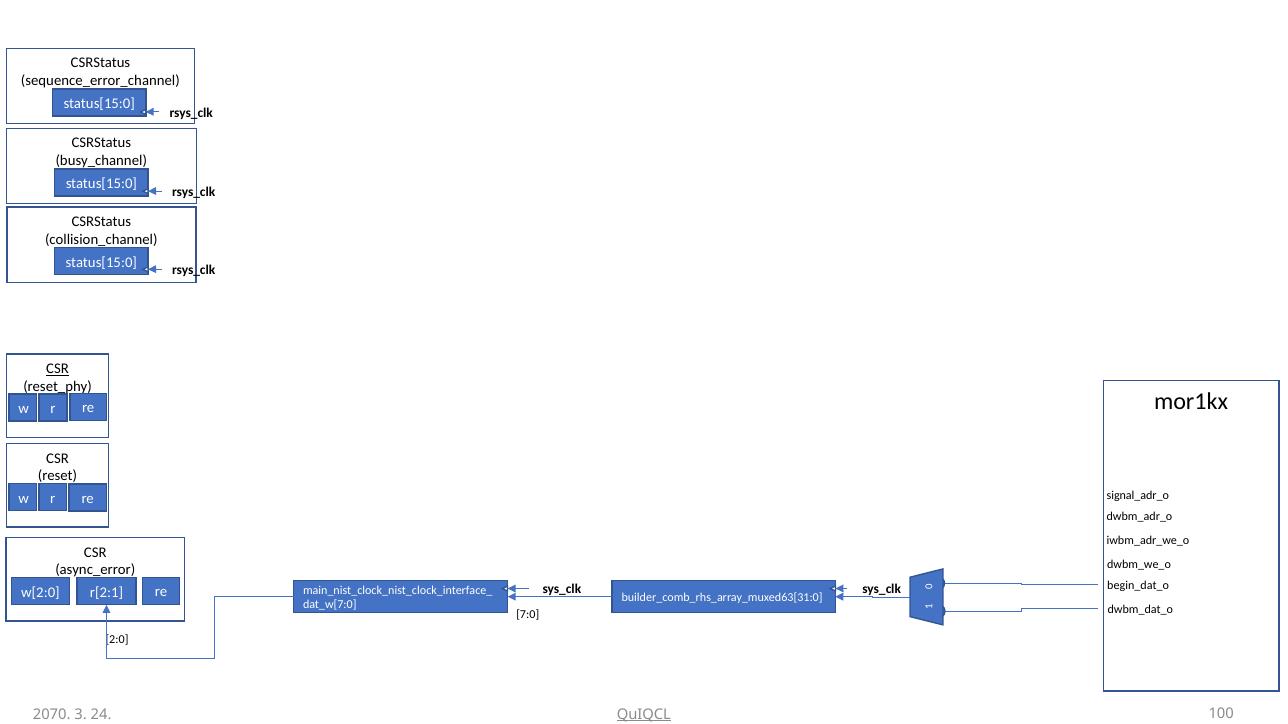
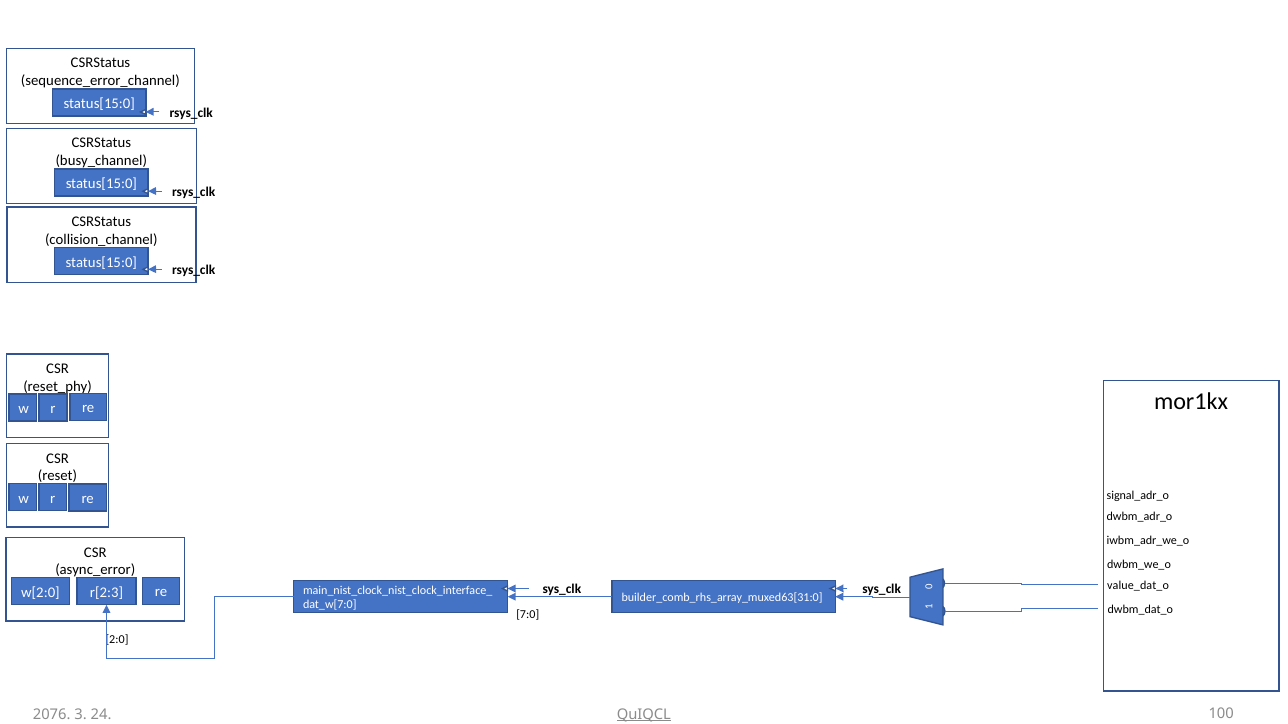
CSR at (58, 369) underline: present -> none
begin_dat_o: begin_dat_o -> value_dat_o
r[2:1: r[2:1 -> r[2:3
2070: 2070 -> 2076
